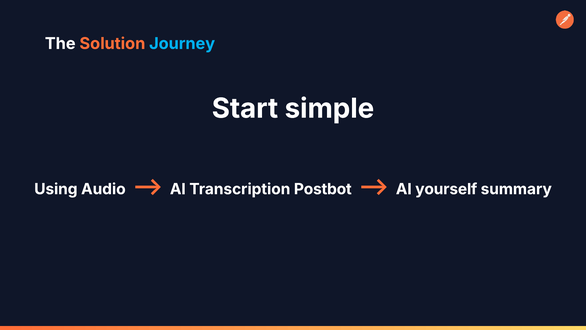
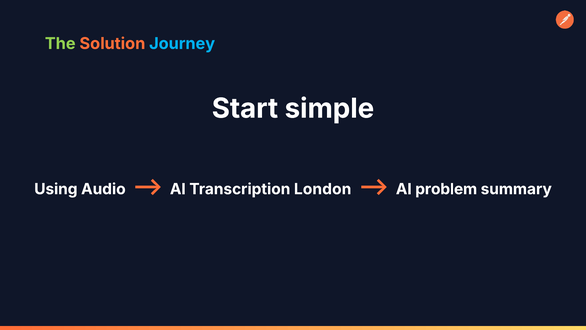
The colour: white -> light green
Postbot: Postbot -> London
yourself: yourself -> problem
